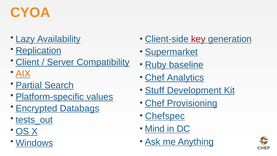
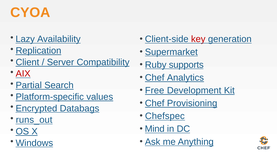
baseline: baseline -> supports
AIX colour: orange -> red
Stuff: Stuff -> Free
tests_out: tests_out -> runs_out
